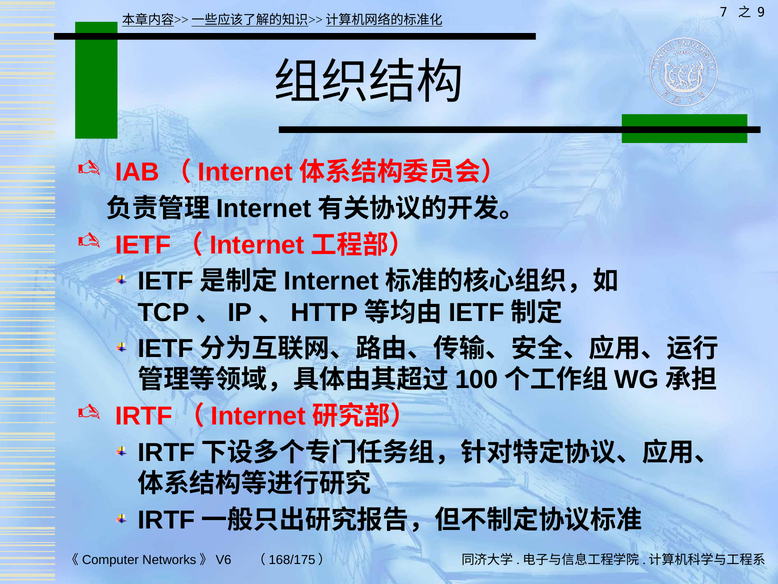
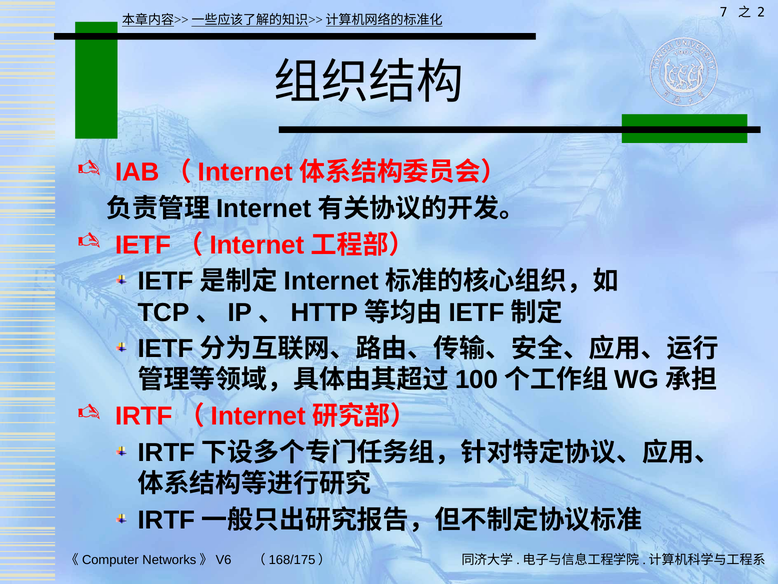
9: 9 -> 2
